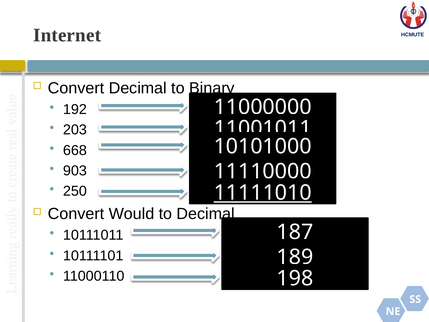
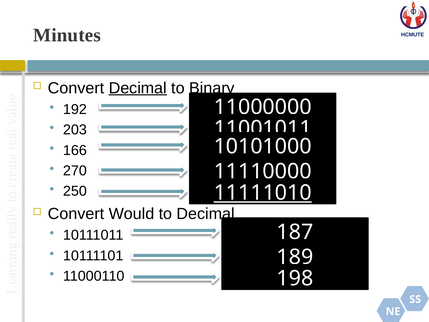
Internet: Internet -> Minutes
Decimal at (138, 88) underline: none -> present
668: 668 -> 166
903: 903 -> 270
